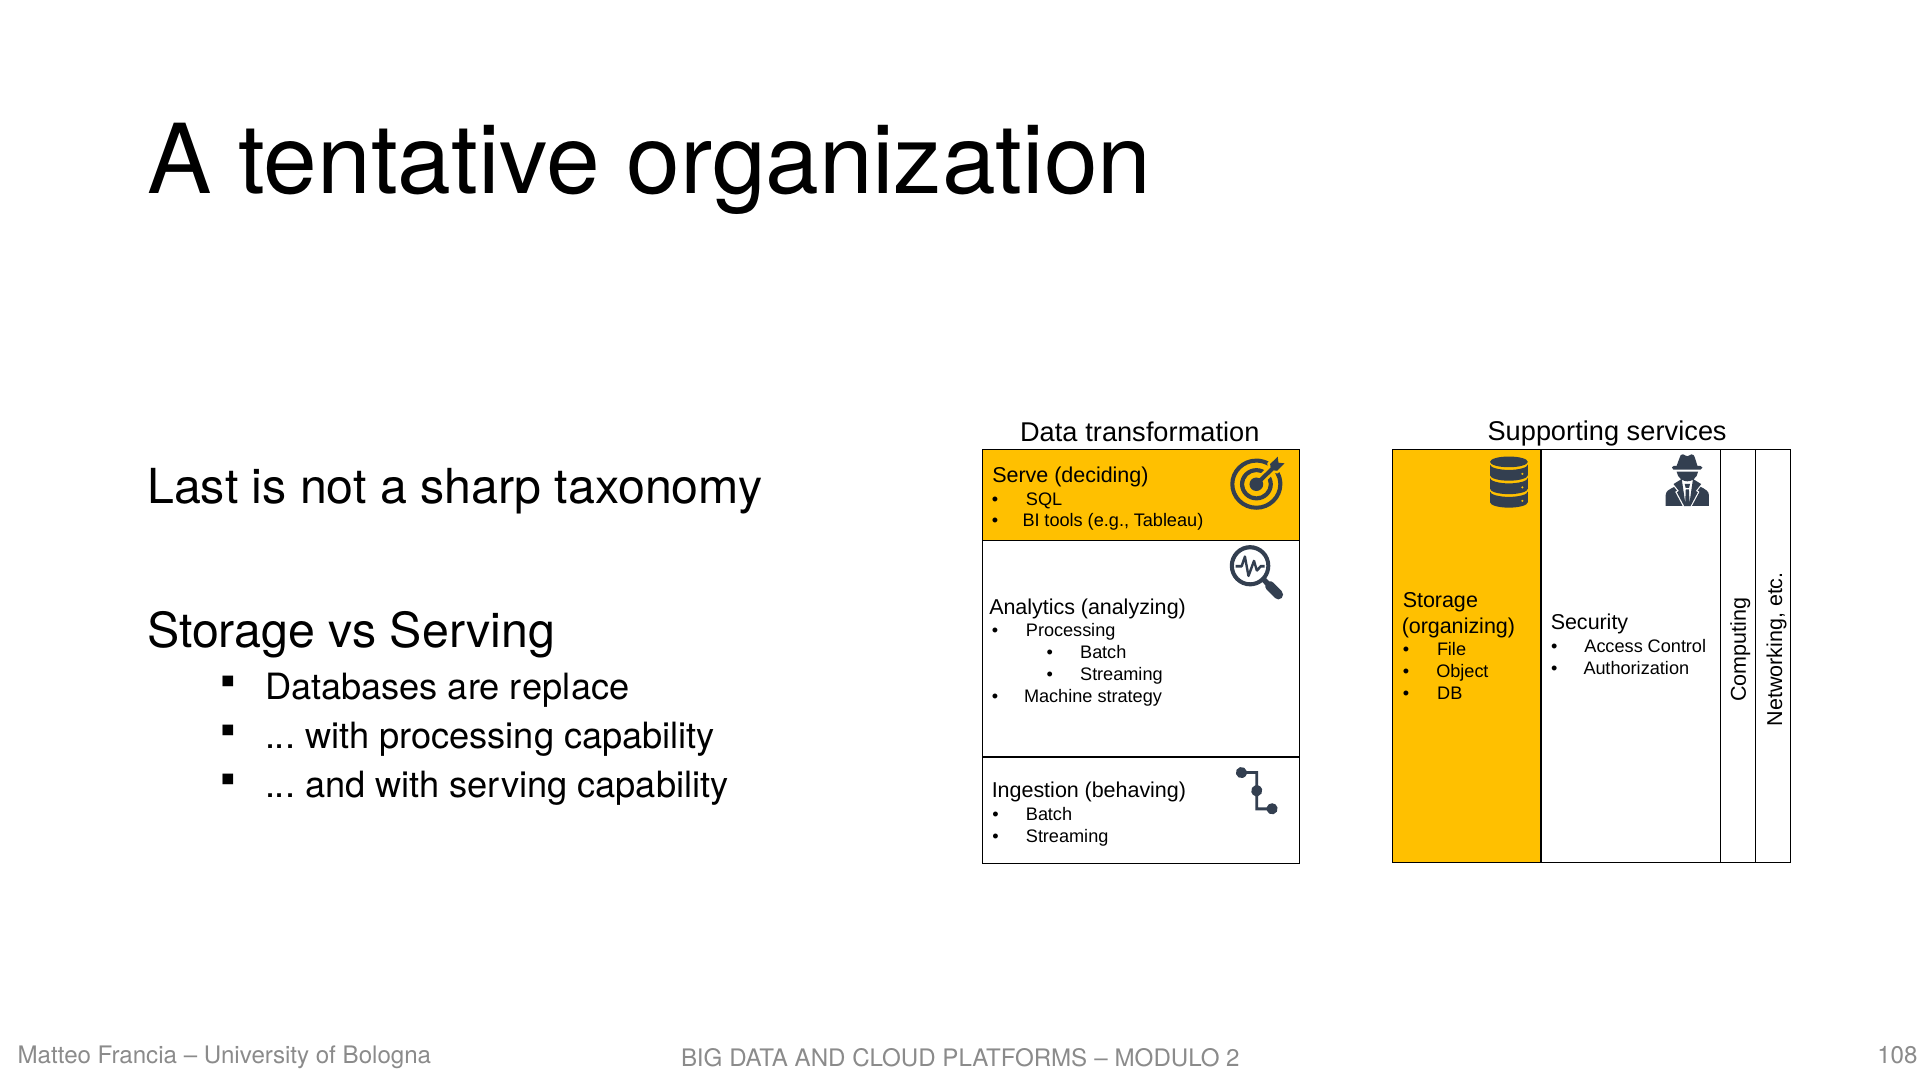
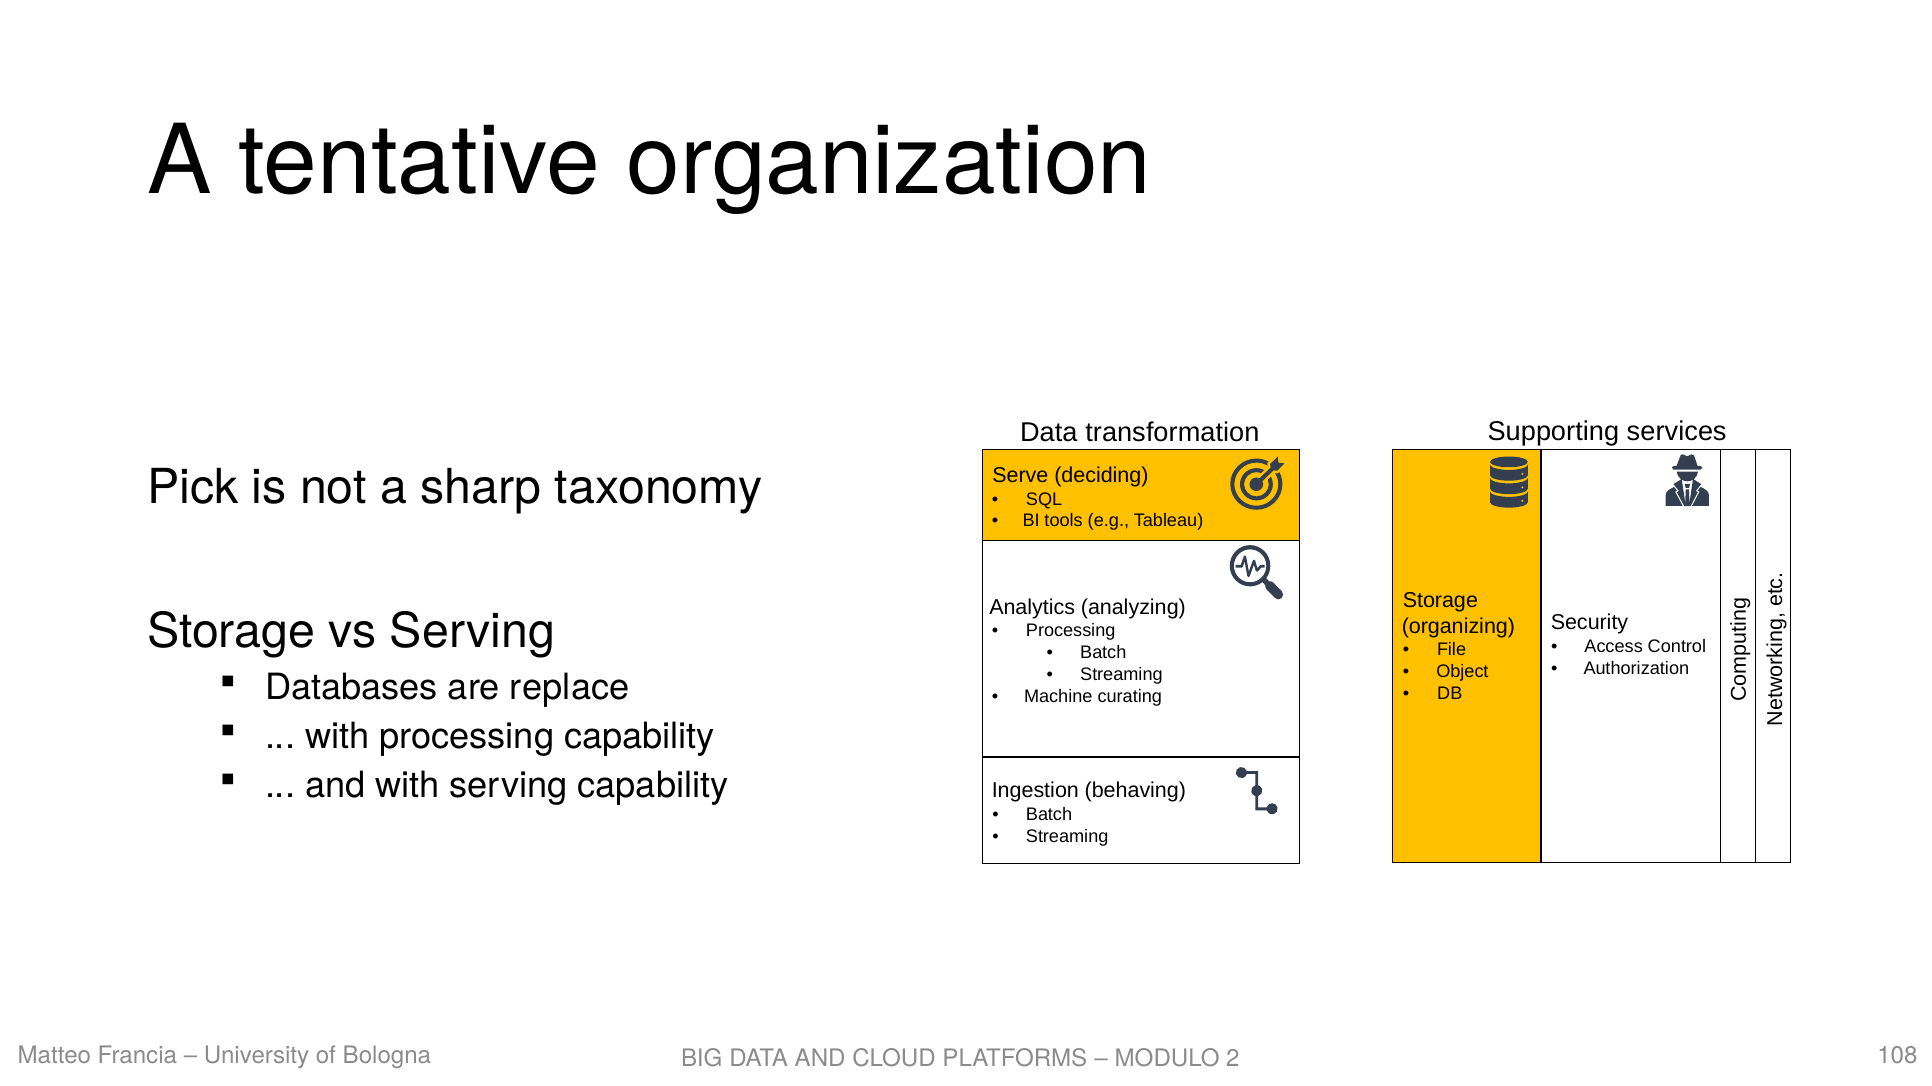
Last: Last -> Pick
strategy: strategy -> curating
